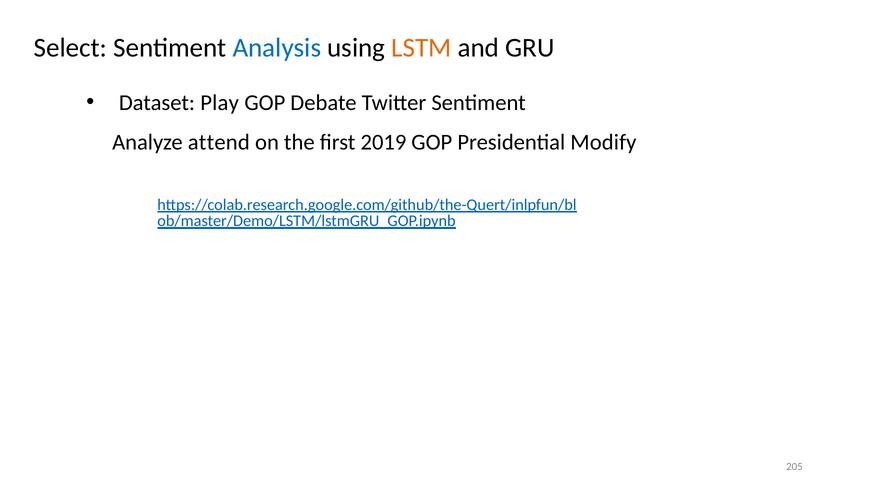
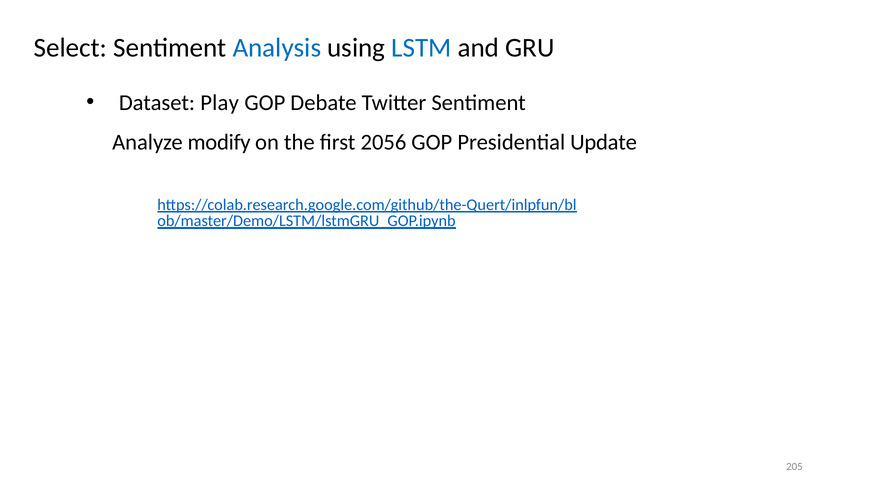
LSTM colour: orange -> blue
attend: attend -> modify
2019: 2019 -> 2056
Modify: Modify -> Update
